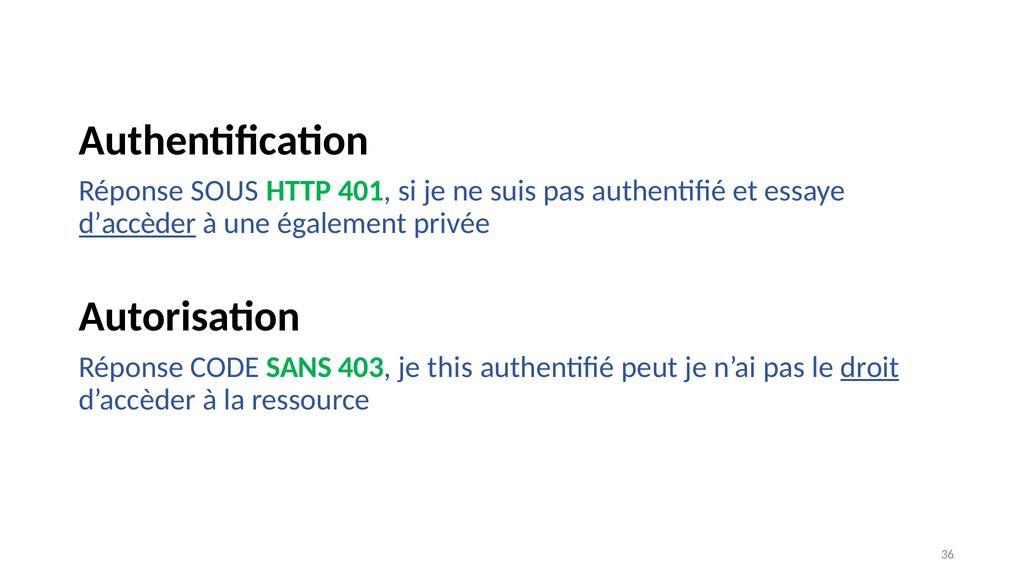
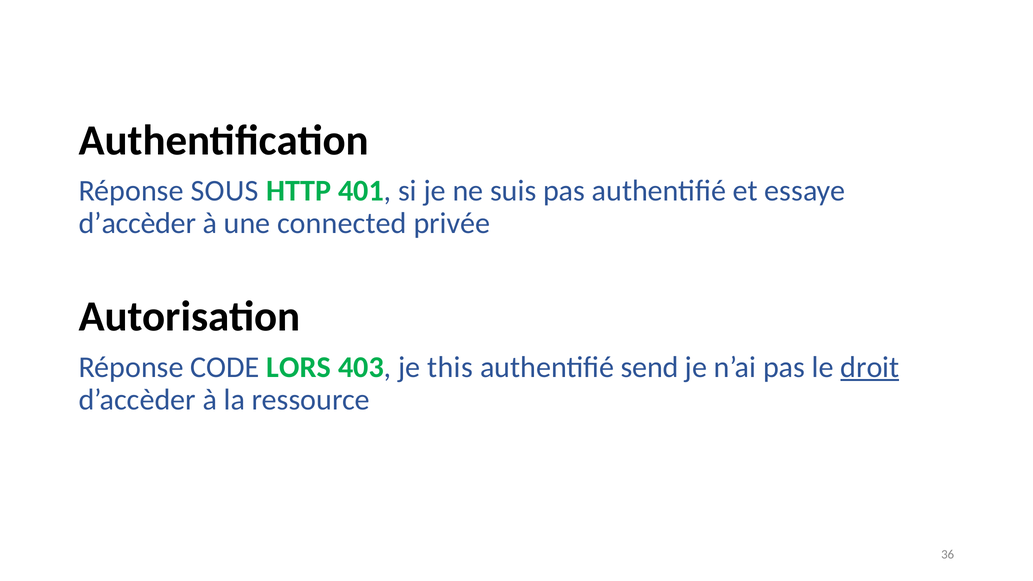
d’accèder at (137, 223) underline: present -> none
également: également -> connected
SANS: SANS -> LORS
peut: peut -> send
